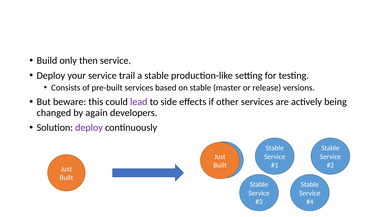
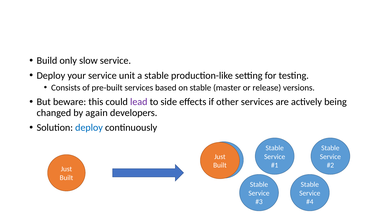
then: then -> slow
trail: trail -> unit
deploy at (89, 128) colour: purple -> blue
